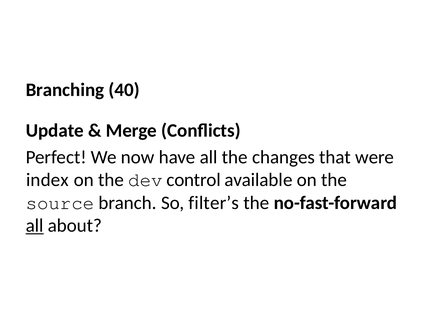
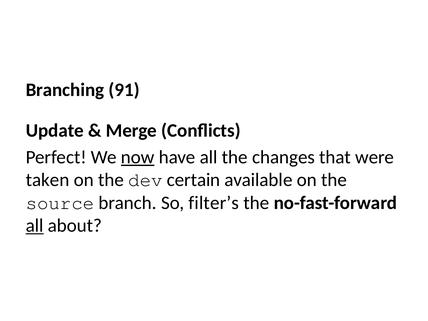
40: 40 -> 91
now underline: none -> present
index: index -> taken
control: control -> certain
